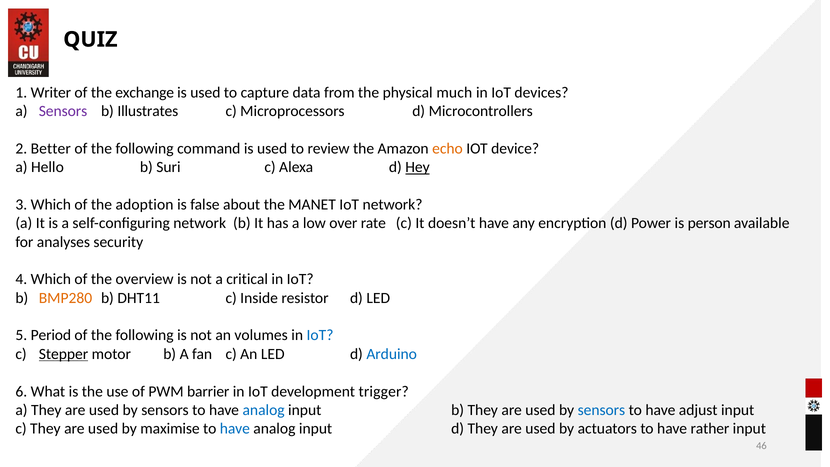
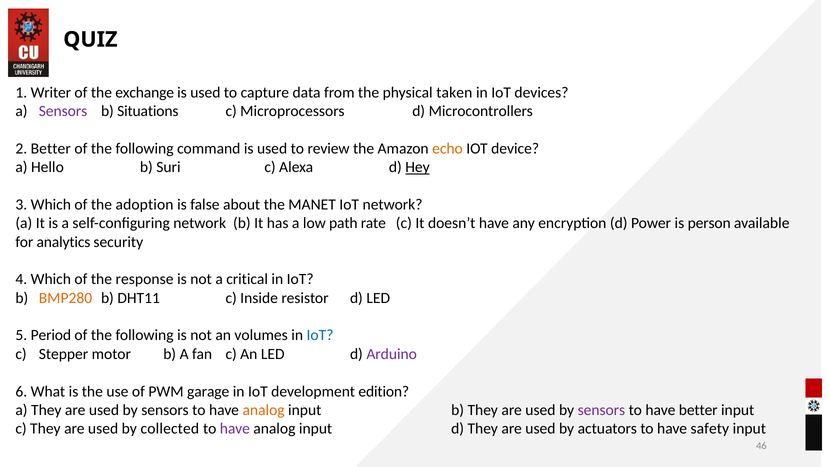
much: much -> taken
Illustrates: Illustrates -> Situations
over: over -> path
analyses: analyses -> analytics
overview: overview -> response
Stepper underline: present -> none
Arduino colour: blue -> purple
barrier: barrier -> garage
trigger: trigger -> edition
analog at (264, 410) colour: blue -> orange
sensors at (601, 410) colour: blue -> purple
have adjust: adjust -> better
maximise: maximise -> collected
have at (235, 429) colour: blue -> purple
rather: rather -> safety
